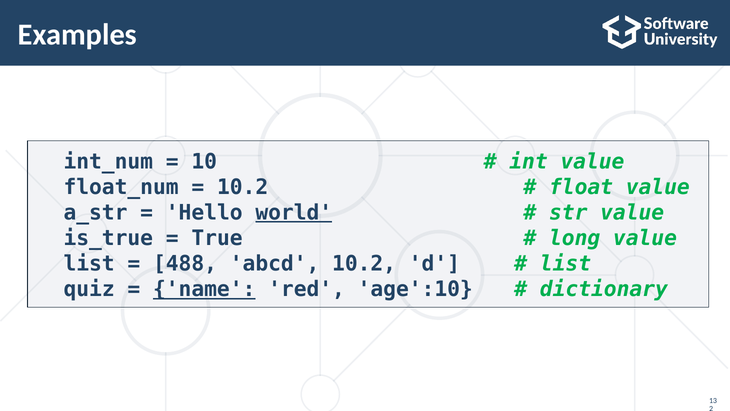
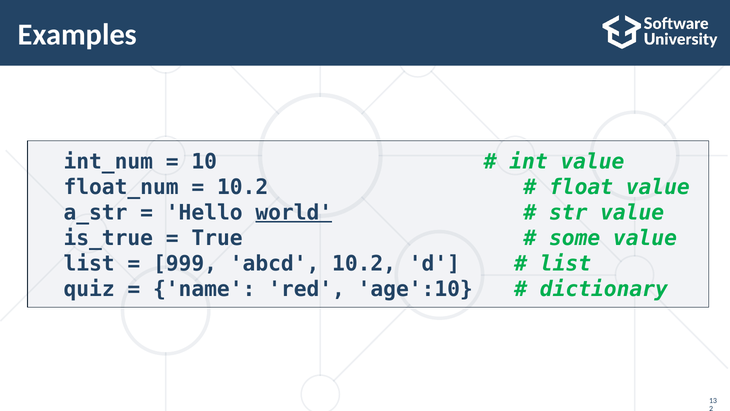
long: long -> some
488: 488 -> 999
name underline: present -> none
